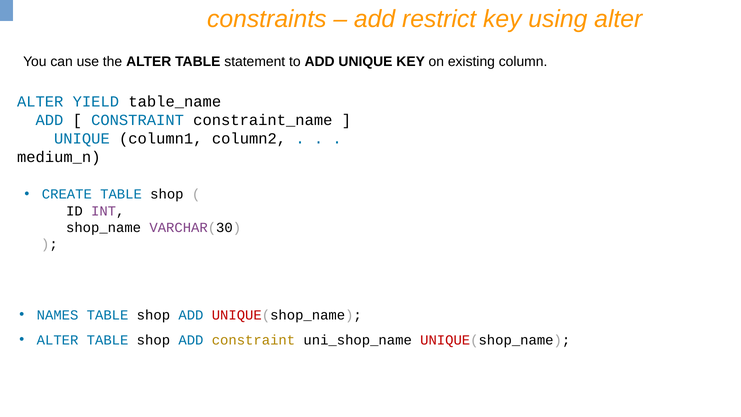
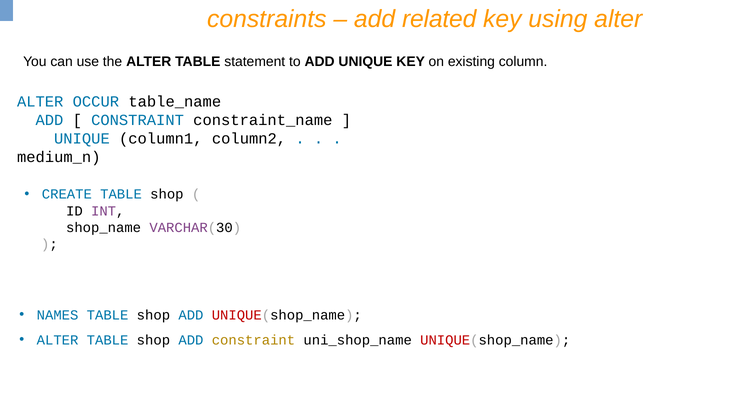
restrict: restrict -> related
YIELD: YIELD -> OCCUR
